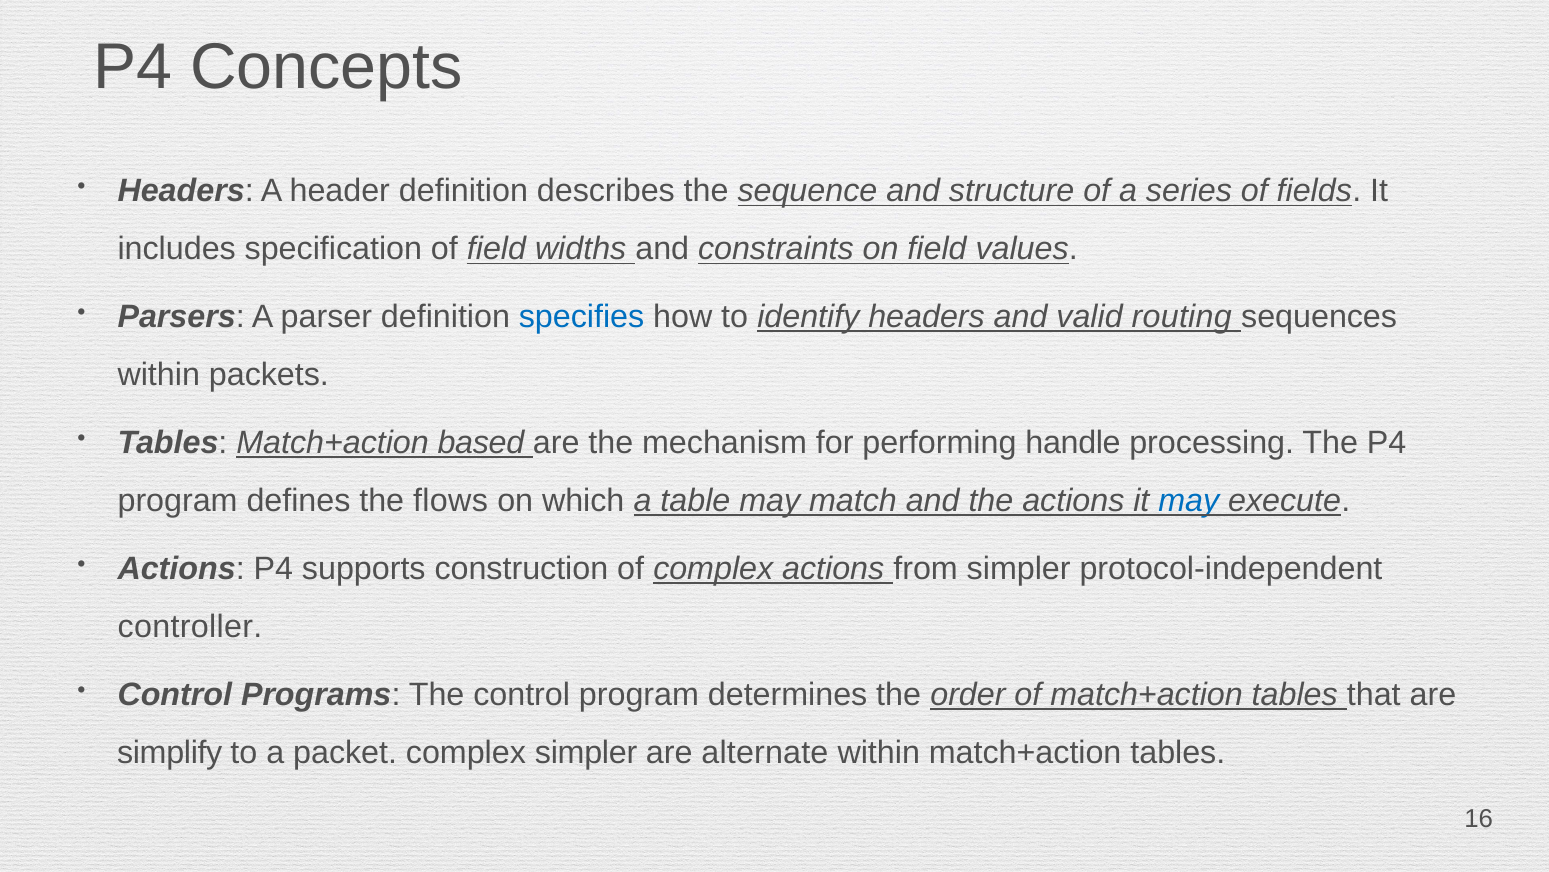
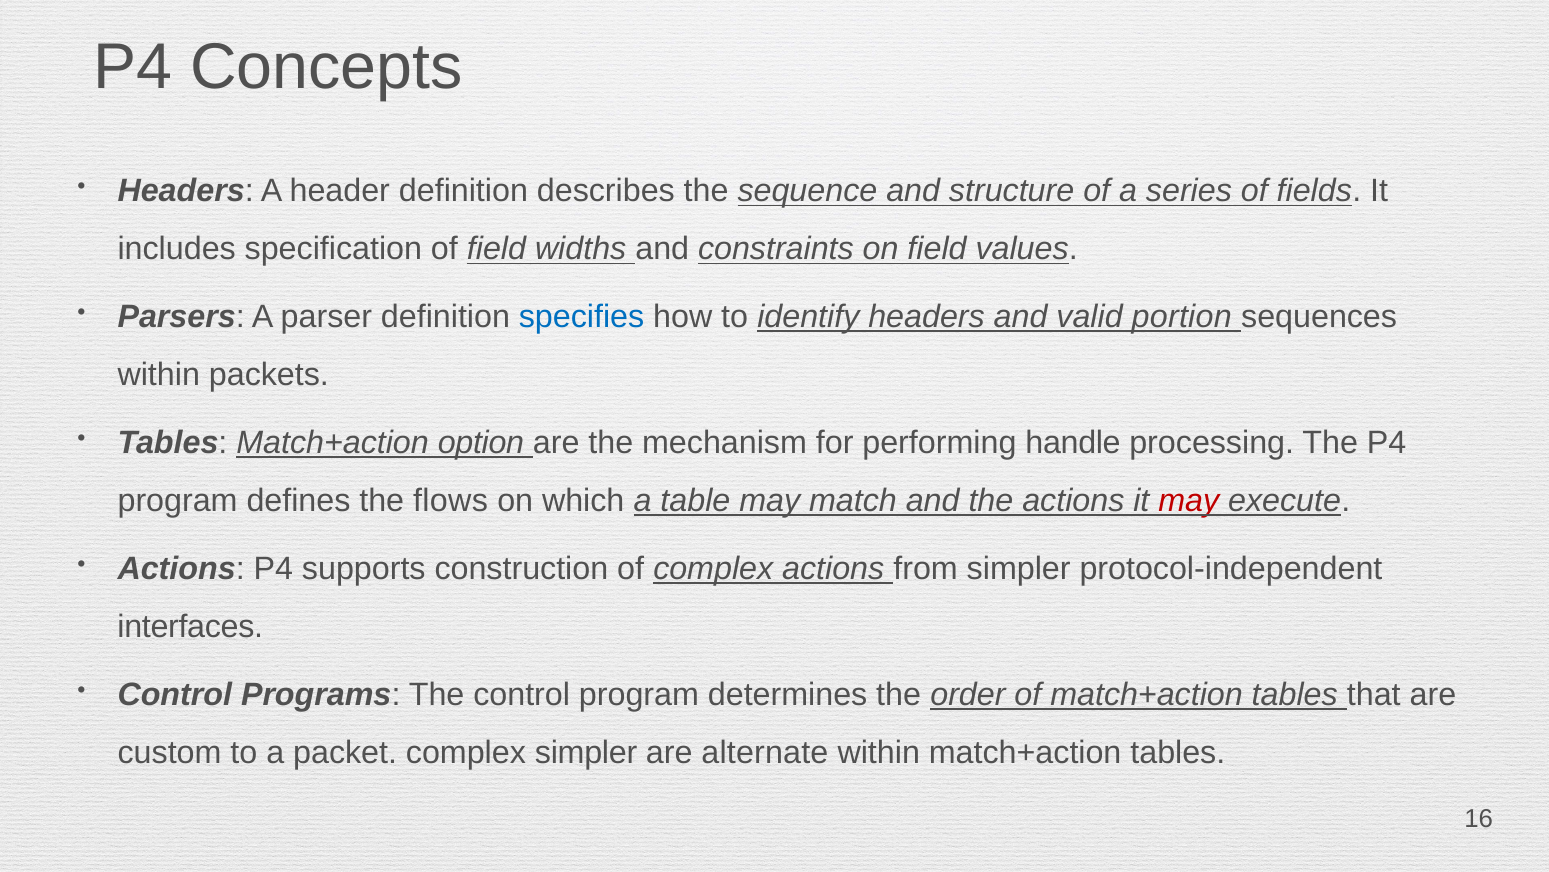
routing: routing -> portion
based: based -> option
may at (1189, 501) colour: blue -> red
controller: controller -> interfaces
simplify: simplify -> custom
